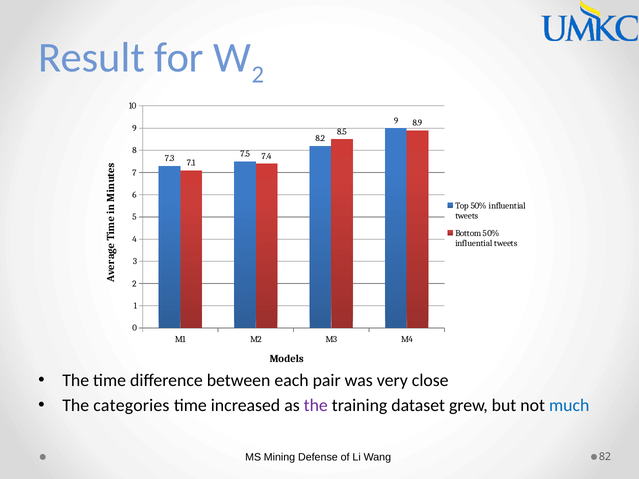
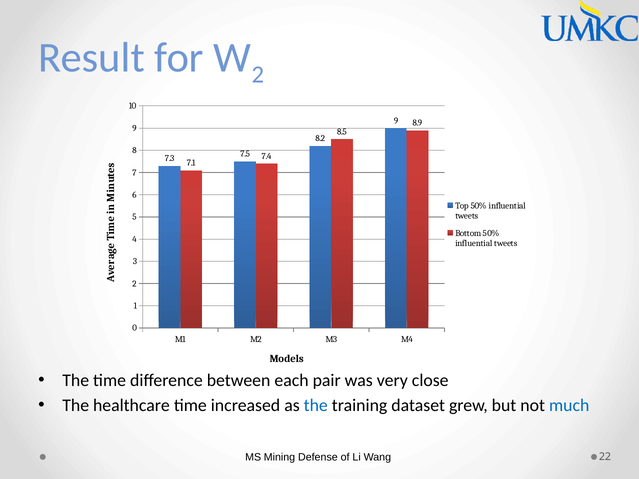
categories: categories -> healthcare
the at (316, 406) colour: purple -> blue
82: 82 -> 22
